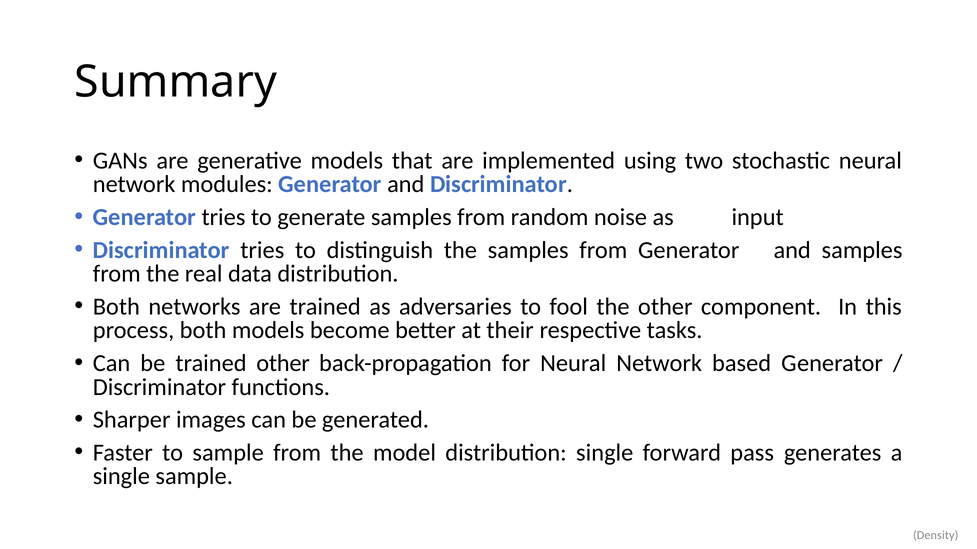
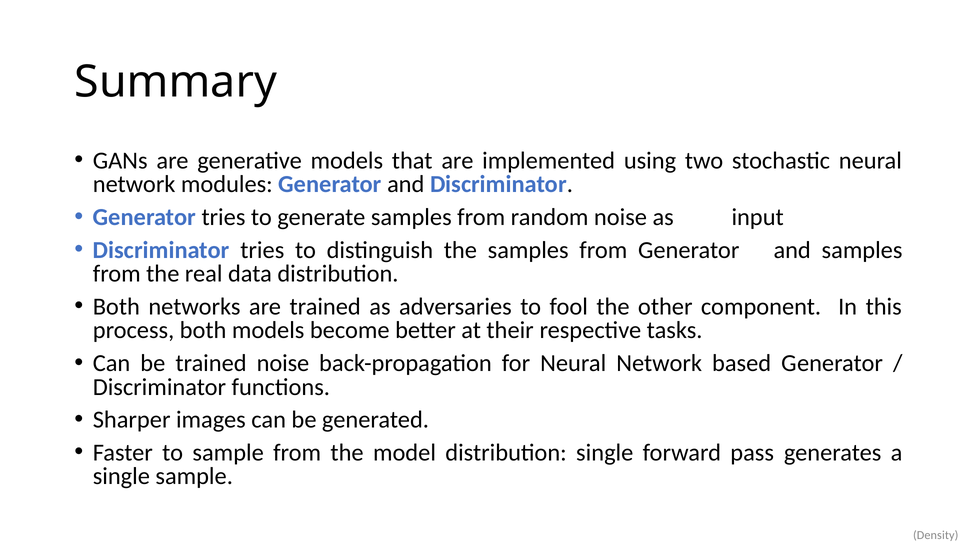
trained other: other -> noise
